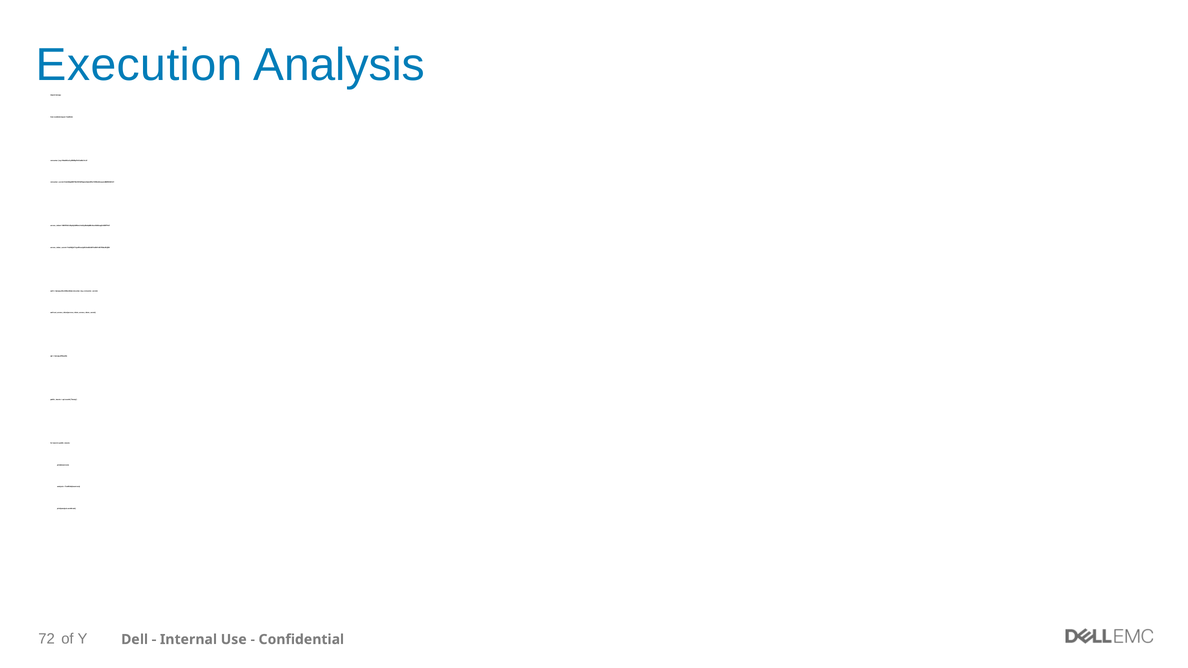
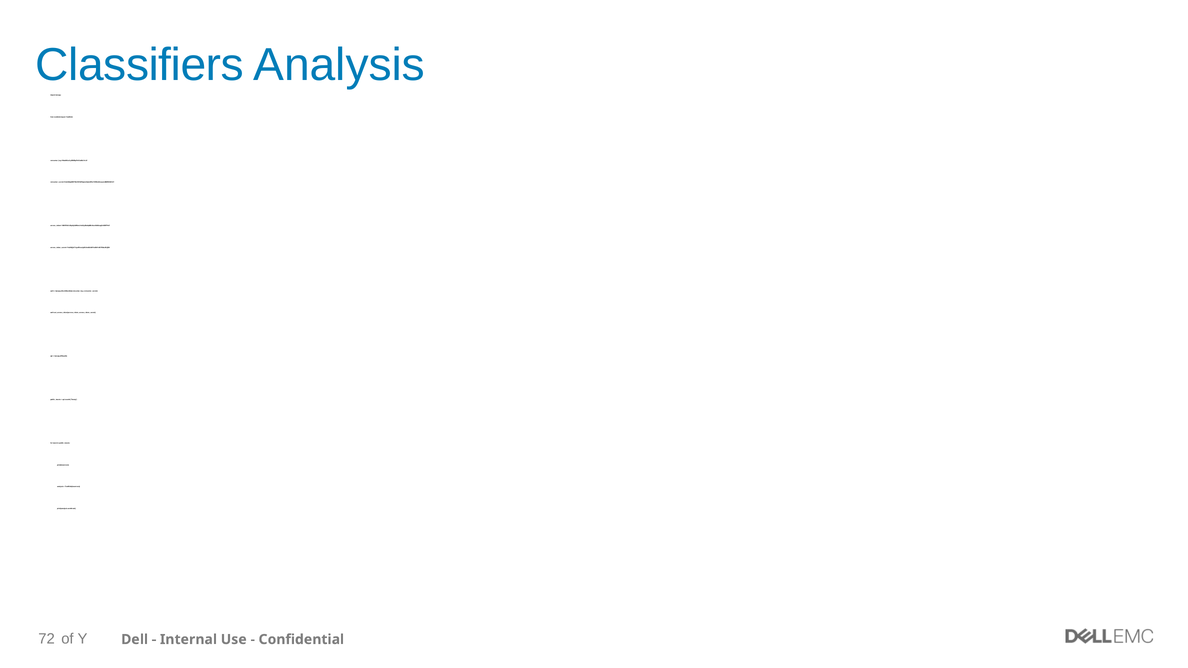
Execution: Execution -> Classifiers
